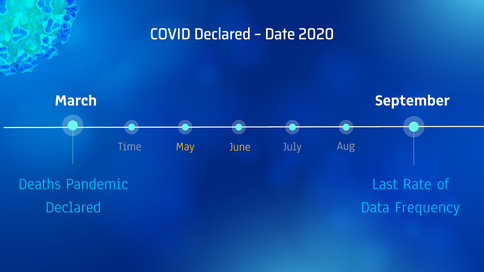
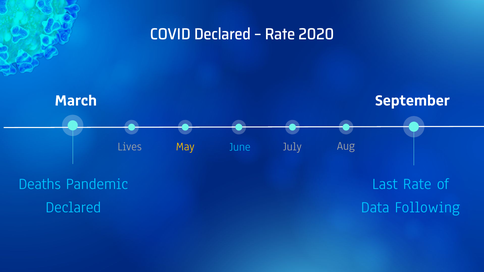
Date at (280, 34): Date -> Rate
Time: Time -> Lives
June colour: yellow -> light blue
Frequency: Frequency -> Following
